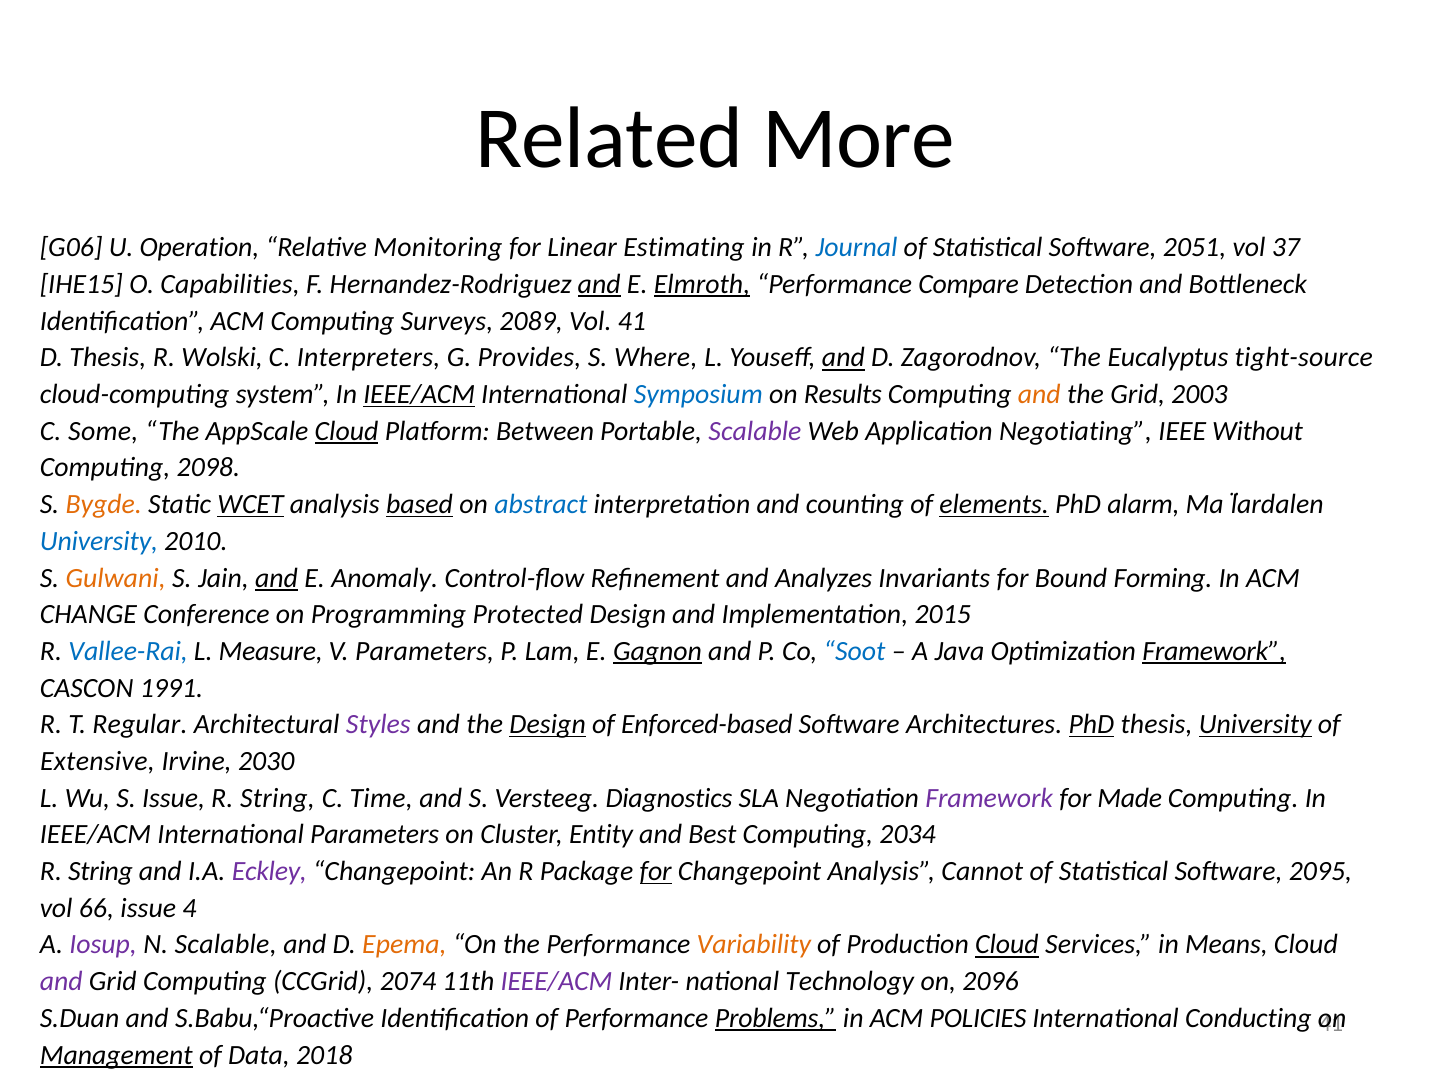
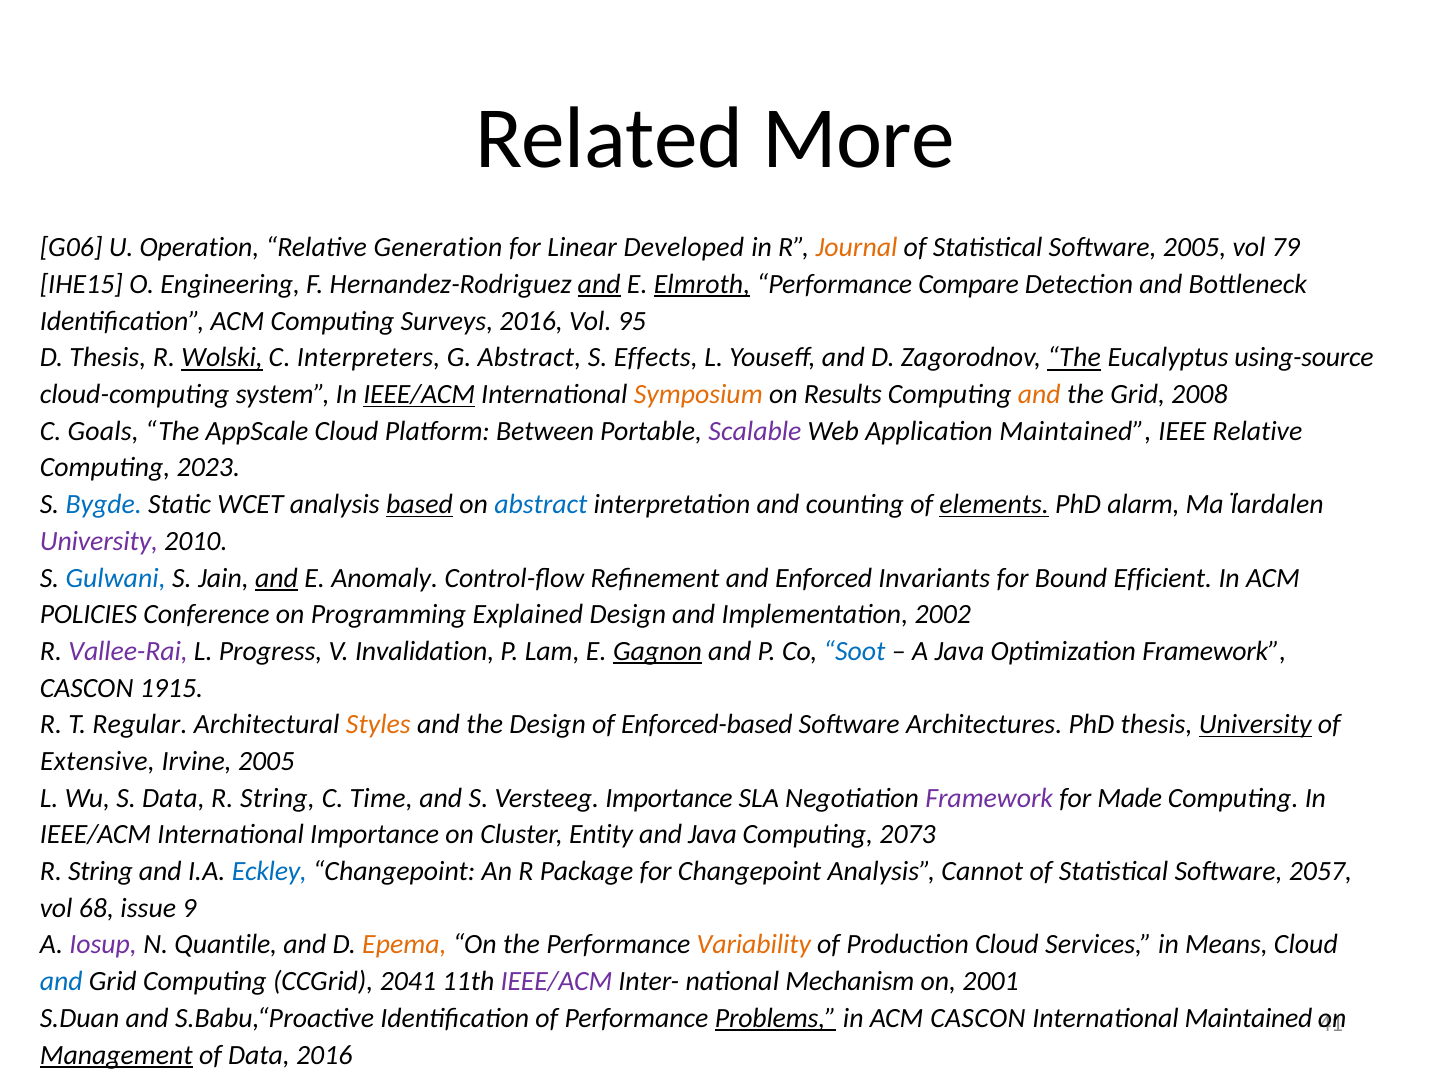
Monitoring: Monitoring -> Generation
Estimating: Estimating -> Developed
Journal colour: blue -> orange
Software 2051: 2051 -> 2005
37: 37 -> 79
Capabilities: Capabilities -> Engineering
Surveys 2089: 2089 -> 2016
Vol 41: 41 -> 95
Wolski underline: none -> present
G Provides: Provides -> Abstract
Where: Where -> Effects
and at (843, 358) underline: present -> none
The at (1074, 358) underline: none -> present
tight-source: tight-source -> using-source
Symposium colour: blue -> orange
2003: 2003 -> 2008
Some: Some -> Goals
Cloud at (347, 431) underline: present -> none
Application Negotiating: Negotiating -> Maintained
IEEE Without: Without -> Relative
2098: 2098 -> 2023
Bygde colour: orange -> blue
WCET underline: present -> none
University at (99, 541) colour: blue -> purple
Gulwani colour: orange -> blue
Analyzes: Analyzes -> Enforced
Forming: Forming -> Efficient
CHANGE: CHANGE -> POLICIES
Protected: Protected -> Explained
2015: 2015 -> 2002
Vallee-Rai colour: blue -> purple
Measure: Measure -> Progress
V Parameters: Parameters -> Invalidation
Framework at (1214, 651) underline: present -> none
1991: 1991 -> 1915
Styles colour: purple -> orange
Design at (548, 724) underline: present -> none
PhD at (1091, 724) underline: present -> none
Irvine 2030: 2030 -> 2005
S Issue: Issue -> Data
Versteeg Diagnostics: Diagnostics -> Importance
International Parameters: Parameters -> Importance
and Best: Best -> Java
2034: 2034 -> 2073
Eckley colour: purple -> blue
for at (656, 871) underline: present -> none
2095: 2095 -> 2057
66: 66 -> 68
4: 4 -> 9
N Scalable: Scalable -> Quantile
Cloud at (1007, 945) underline: present -> none
and at (61, 981) colour: purple -> blue
2074: 2074 -> 2041
Technology: Technology -> Mechanism
2096: 2096 -> 2001
ACM POLICIES: POLICIES -> CASCON
International Conducting: Conducting -> Maintained
Data 2018: 2018 -> 2016
